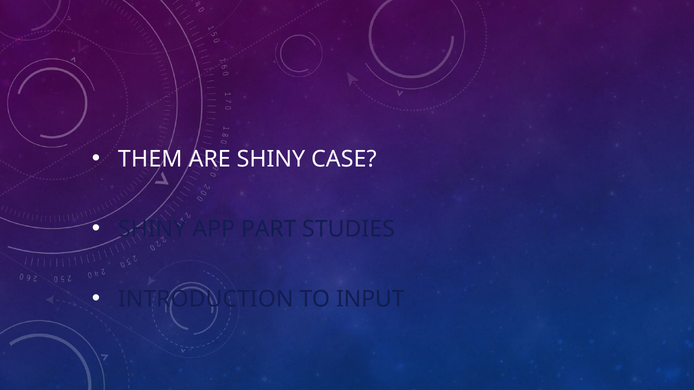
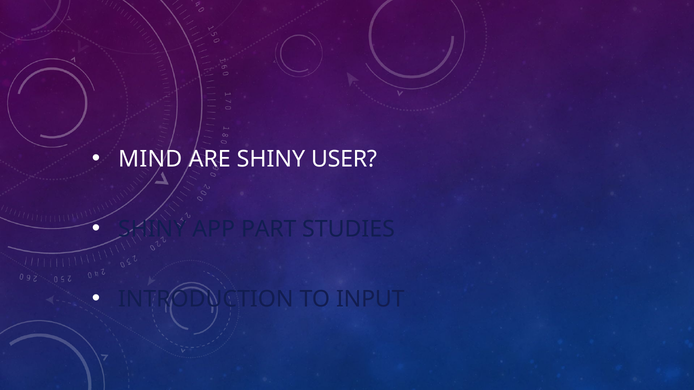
THEM: THEM -> MIND
CASE: CASE -> USER
